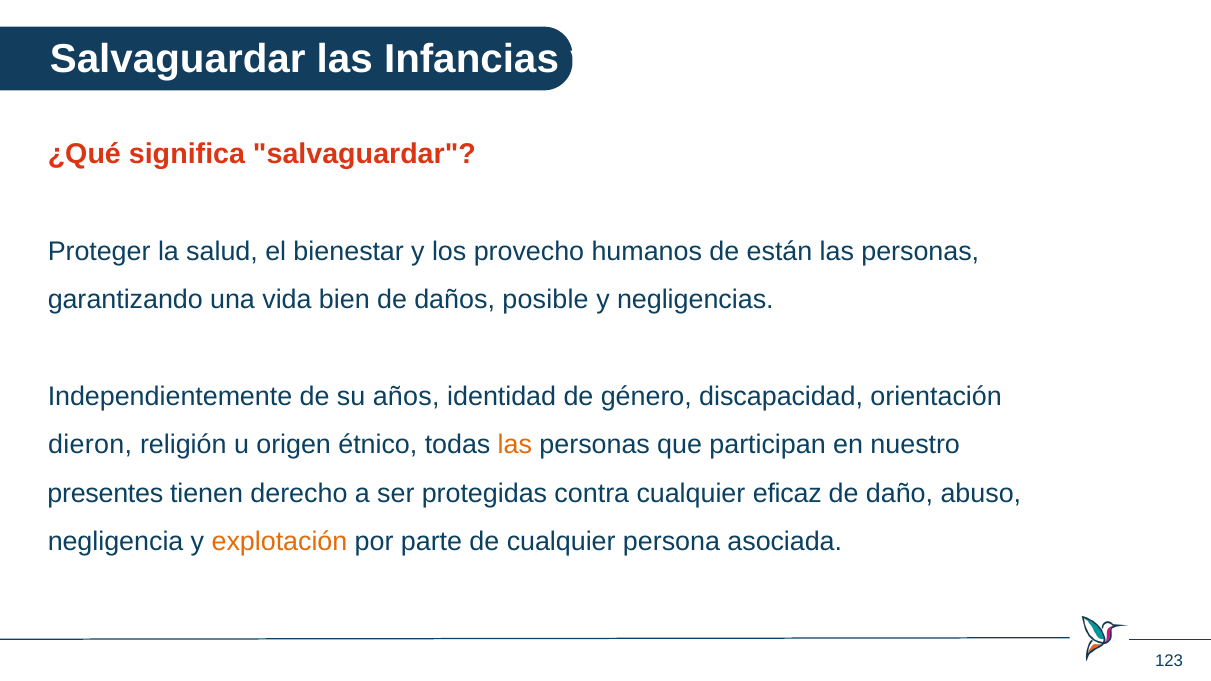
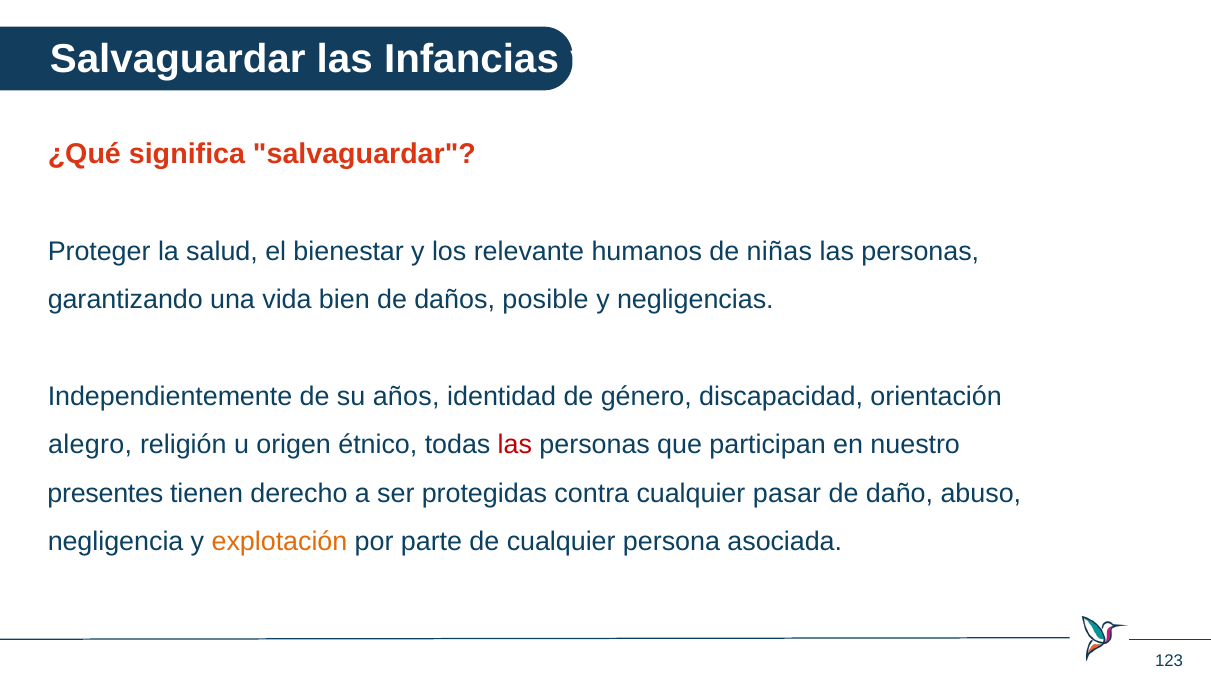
provecho: provecho -> relevante
están: están -> niñas
dieron: dieron -> alegro
las at (515, 445) colour: orange -> red
eficaz: eficaz -> pasar
